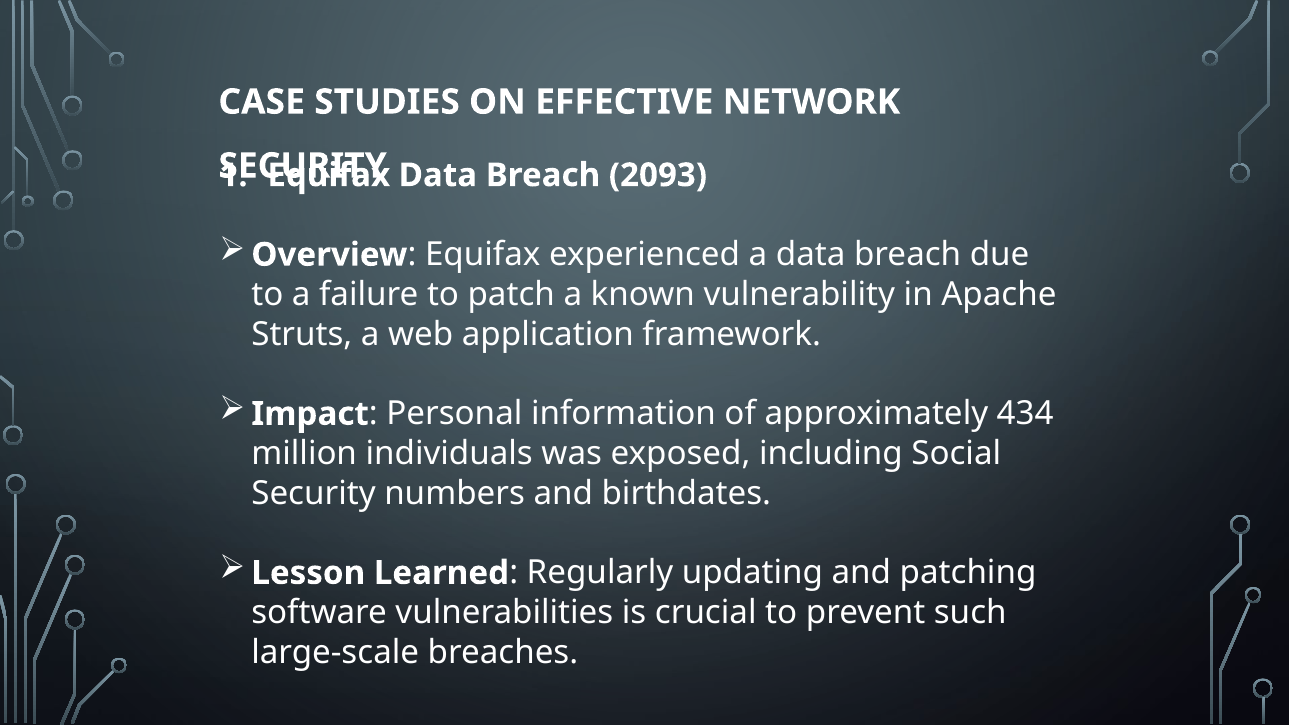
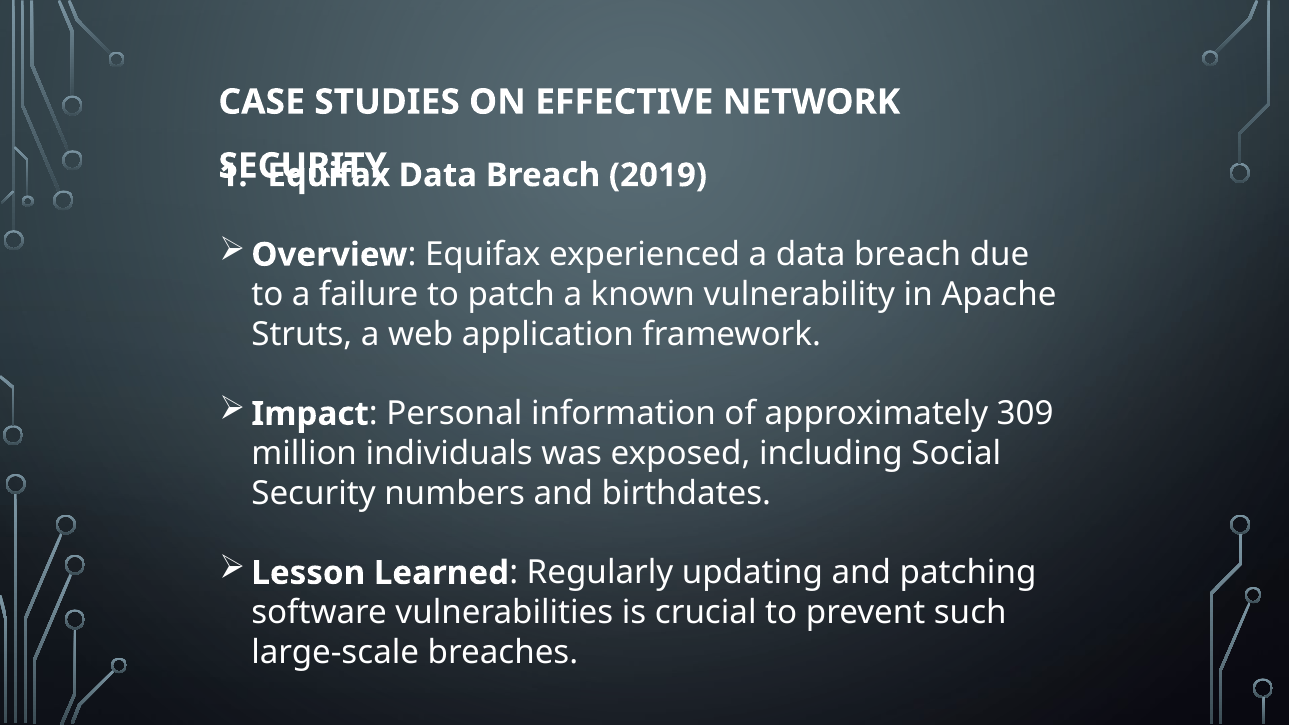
2093: 2093 -> 2019
434: 434 -> 309
